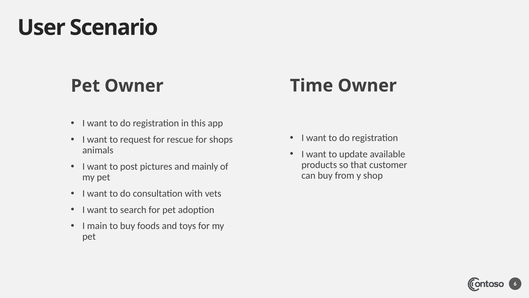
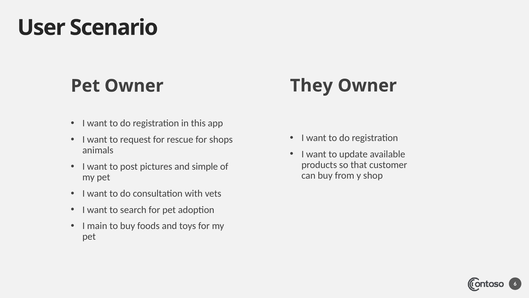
Time: Time -> They
mainly: mainly -> simple
